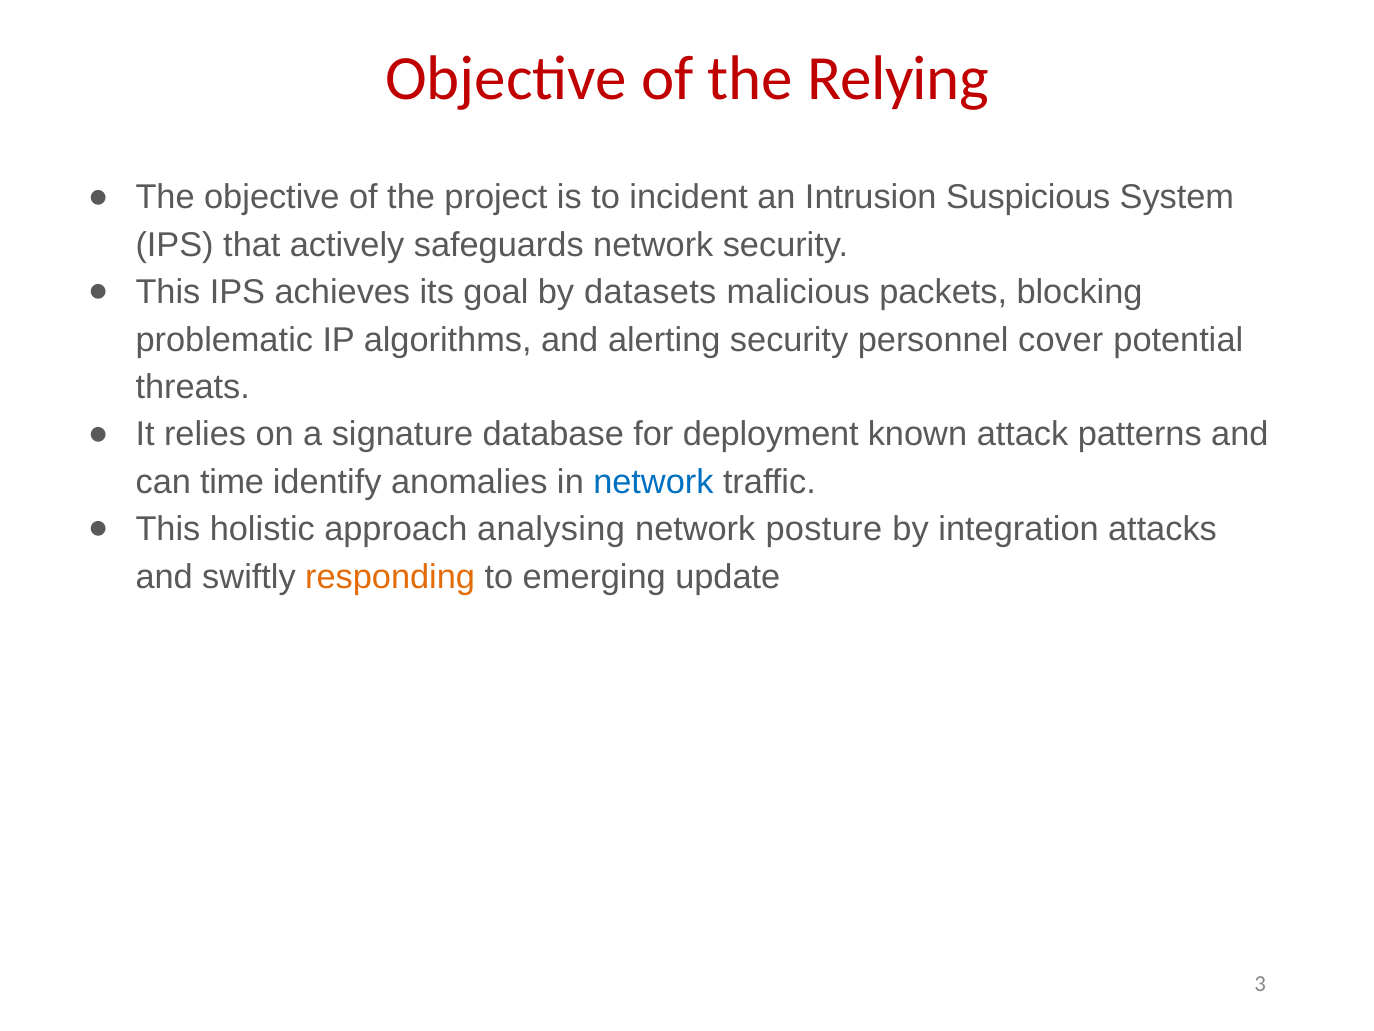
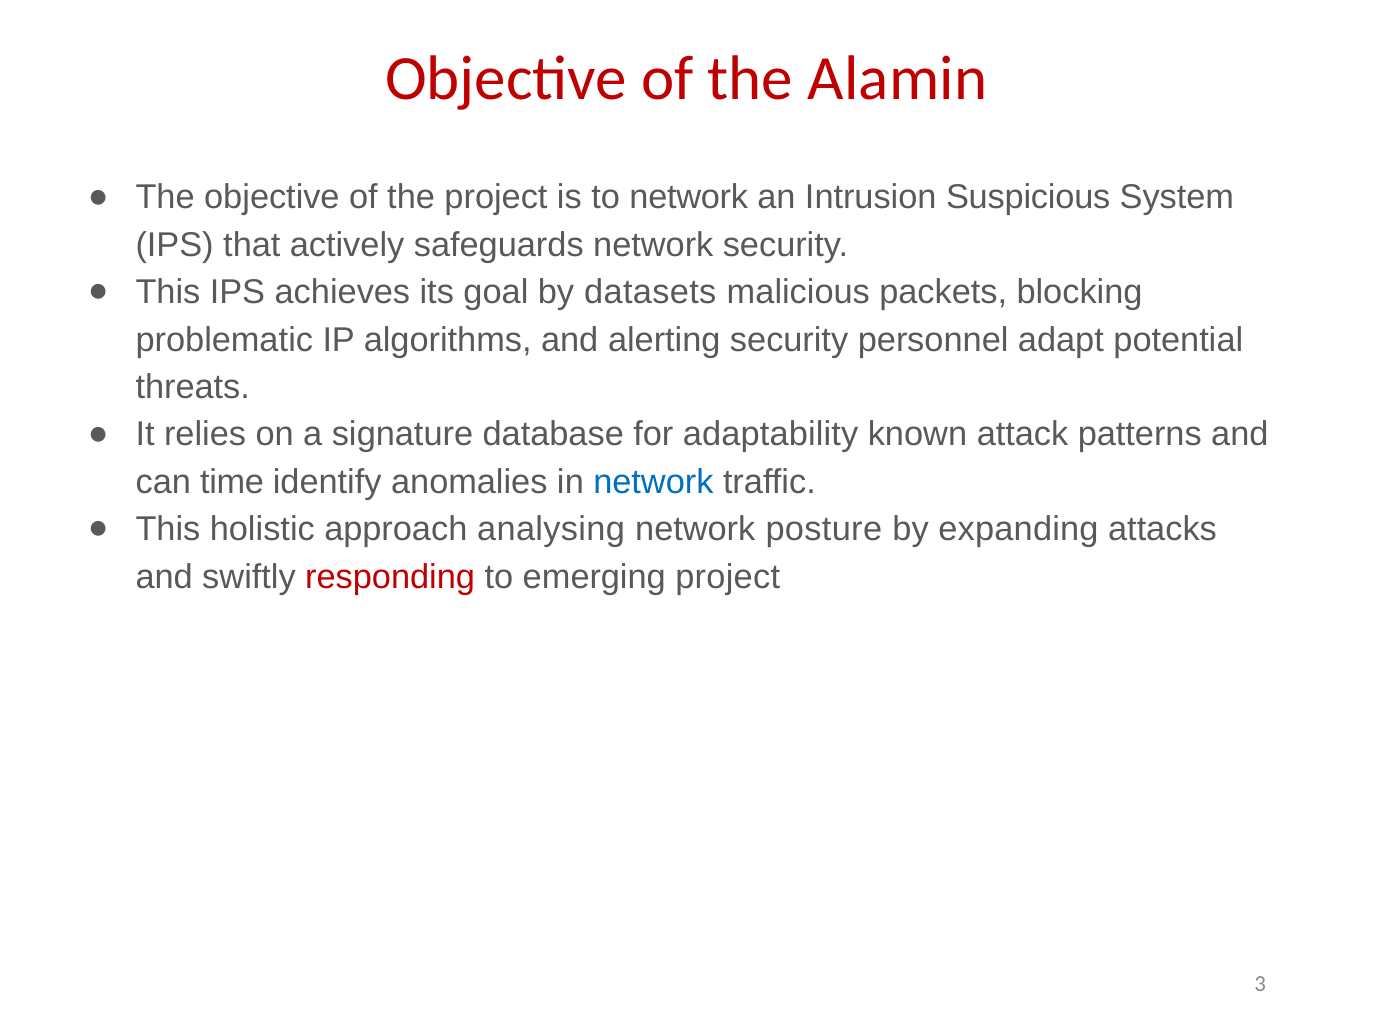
Relying: Relying -> Alamin
to incident: incident -> network
cover: cover -> adapt
deployment: deployment -> adaptability
integration: integration -> expanding
responding colour: orange -> red
emerging update: update -> project
